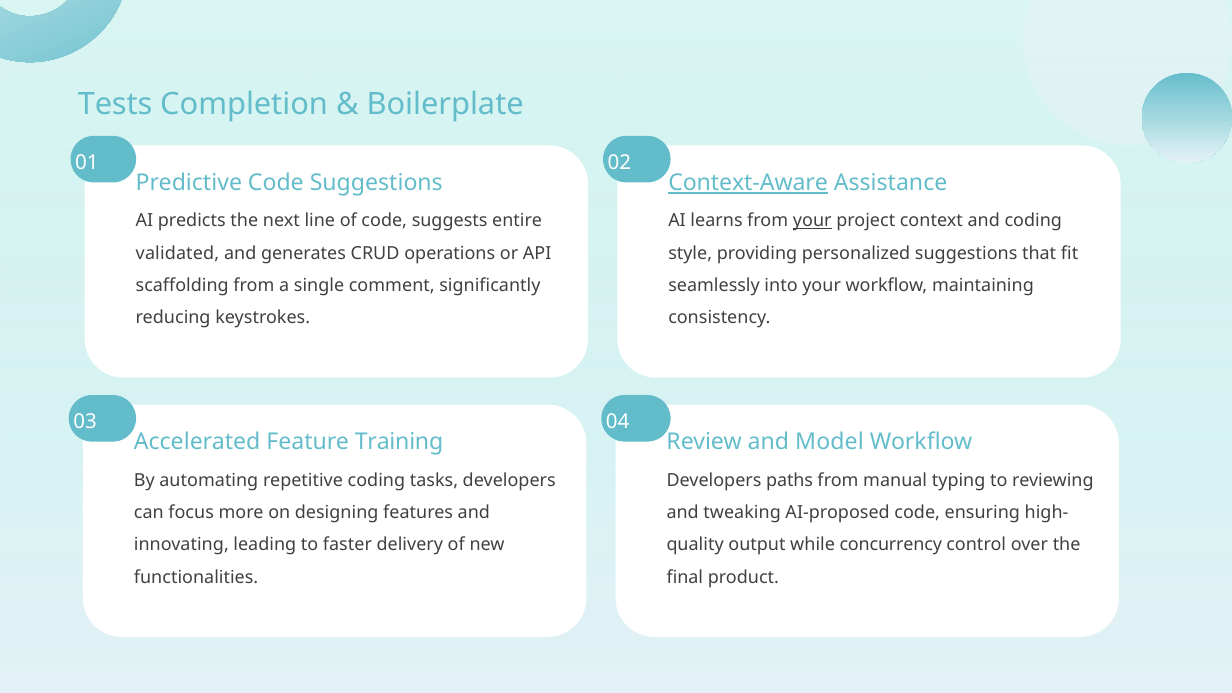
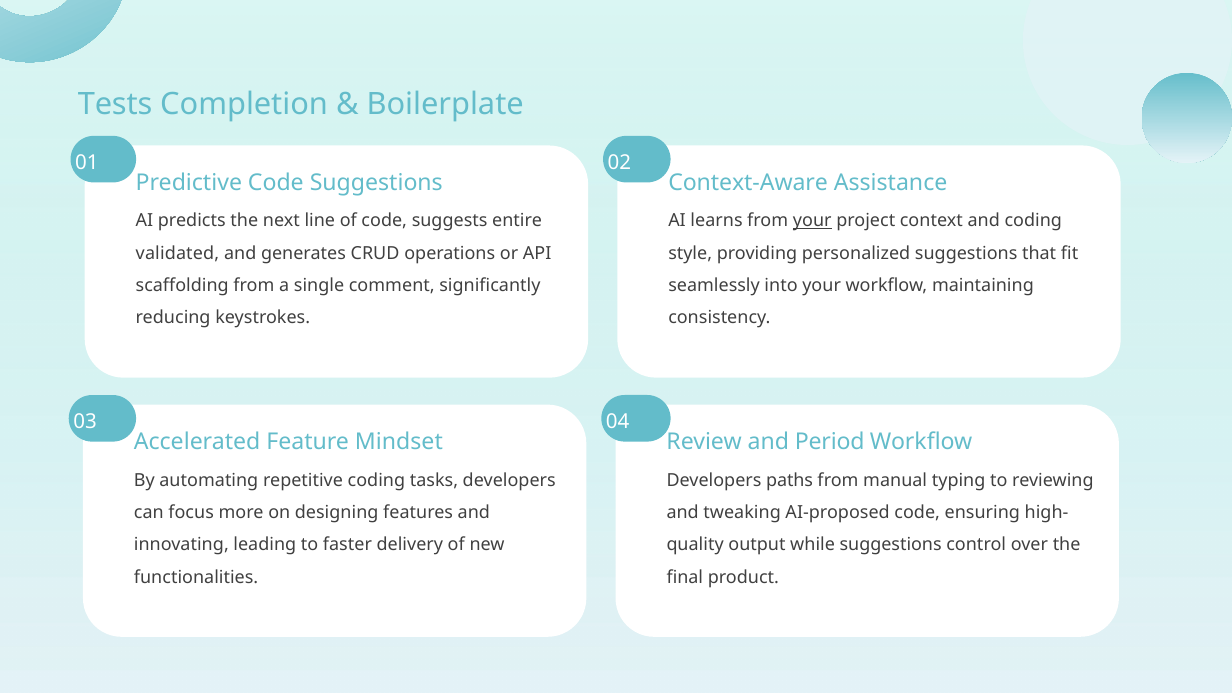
Context-Aware underline: present -> none
Model: Model -> Period
Training: Training -> Mindset
while concurrency: concurrency -> suggestions
